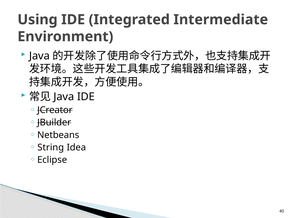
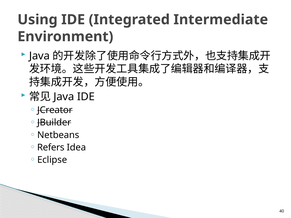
String: String -> Refers
